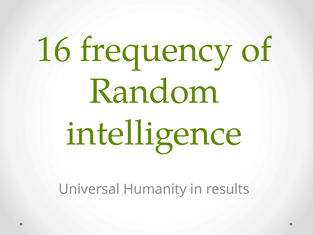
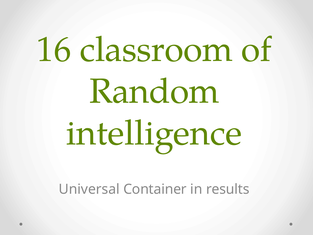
frequency: frequency -> classroom
Humanity: Humanity -> Container
